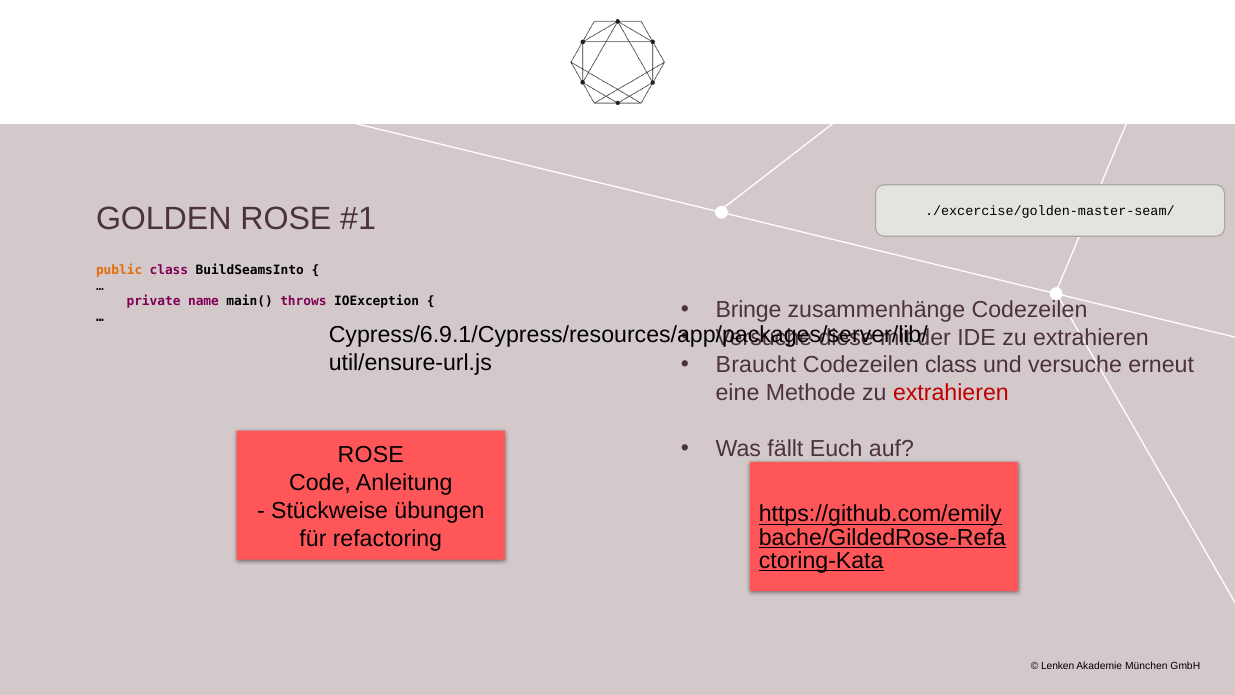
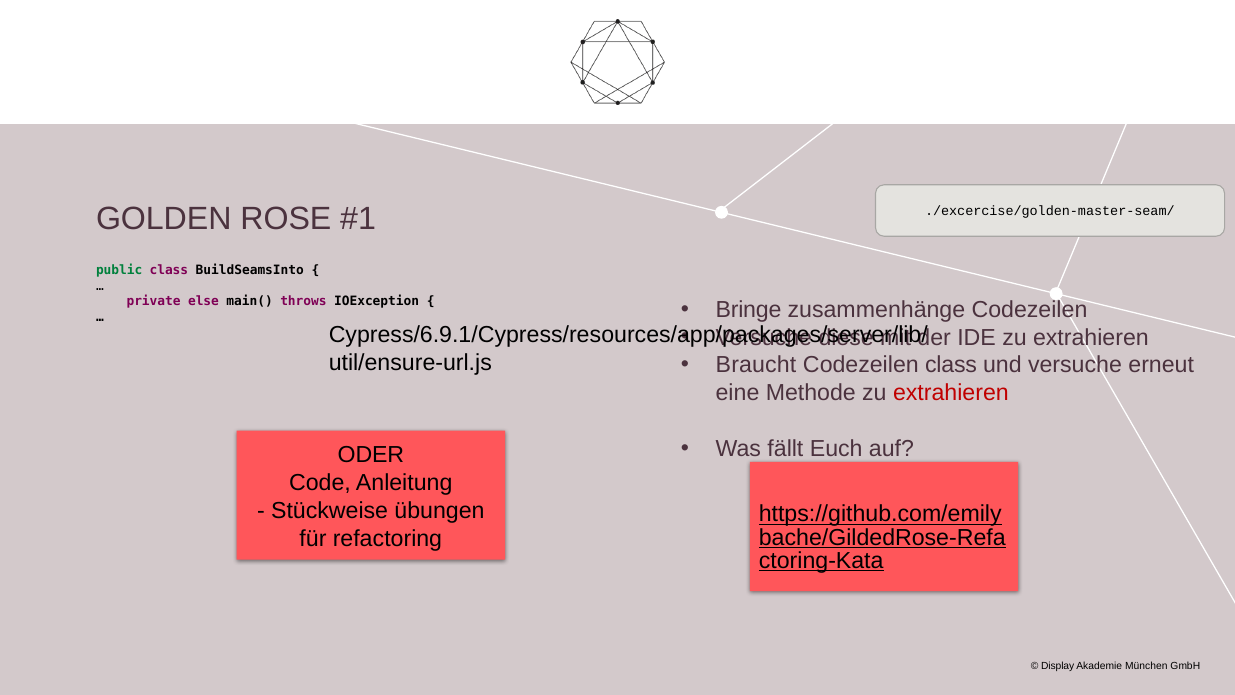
public colour: orange -> green
name: name -> else
ROSE at (371, 455): ROSE -> ODER
Lenken: Lenken -> Display
